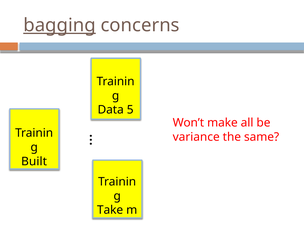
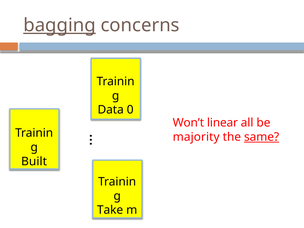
5: 5 -> 0
make: make -> linear
variance: variance -> majority
same underline: none -> present
